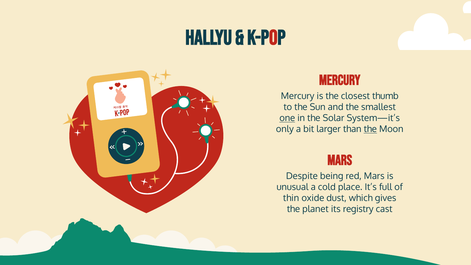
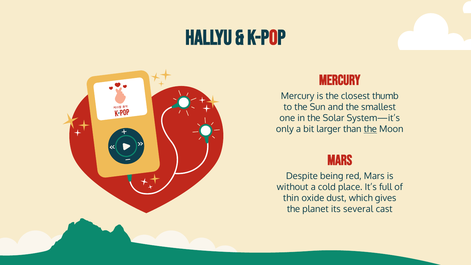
one underline: present -> none
unusual: unusual -> without
registry: registry -> several
